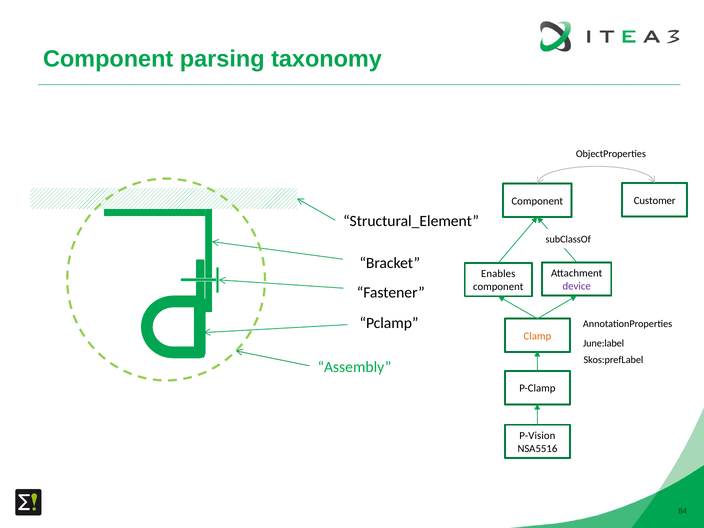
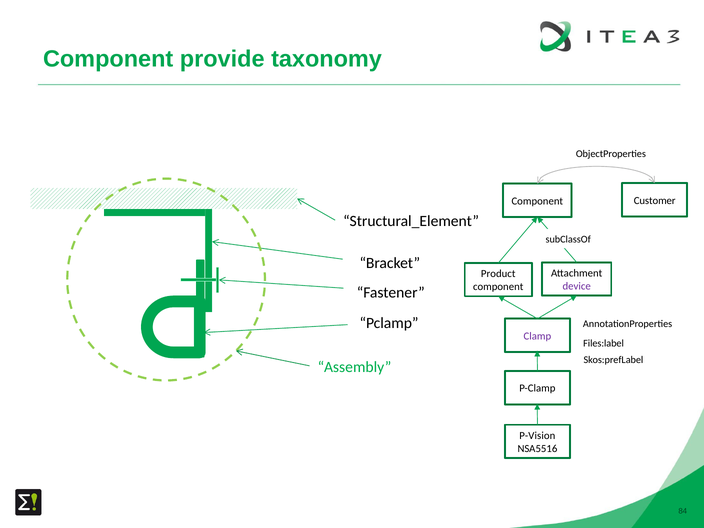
parsing: parsing -> provide
Enables: Enables -> Product
Clamp colour: orange -> purple
June:label: June:label -> Files:label
